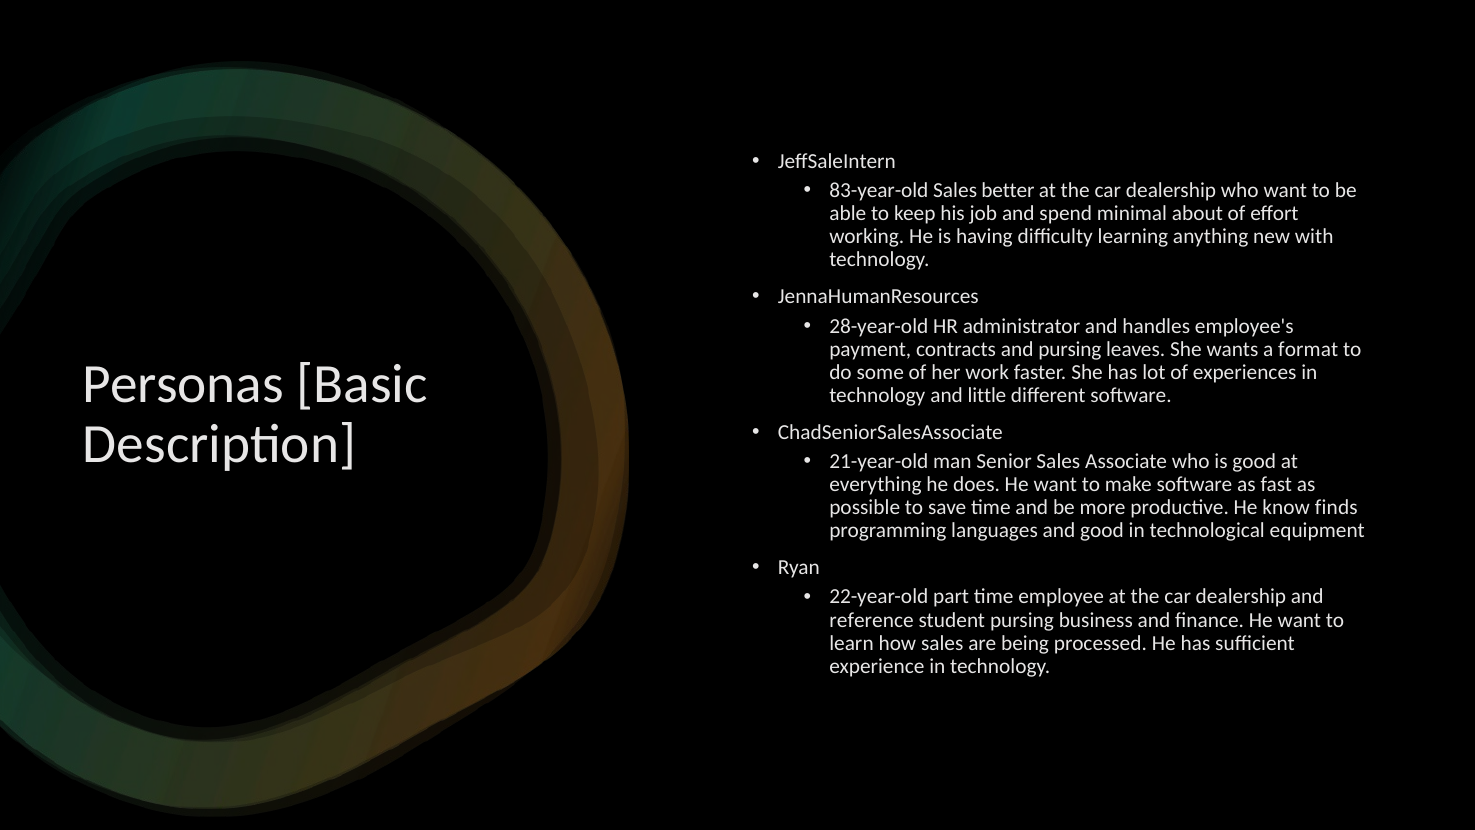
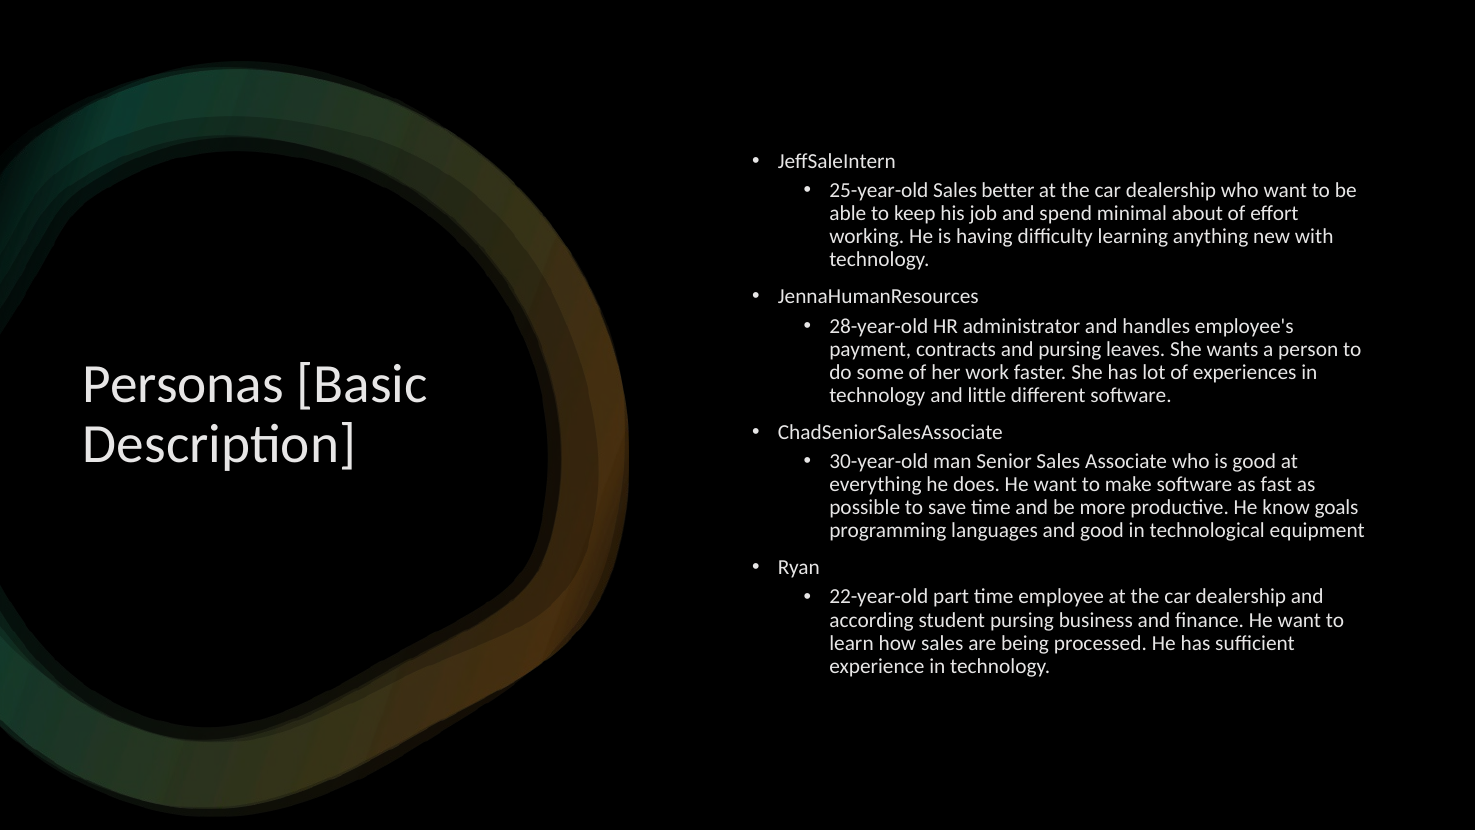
83-year-old: 83-year-old -> 25-year-old
format: format -> person
21-year-old: 21-year-old -> 30-year-old
finds: finds -> goals
reference: reference -> according
